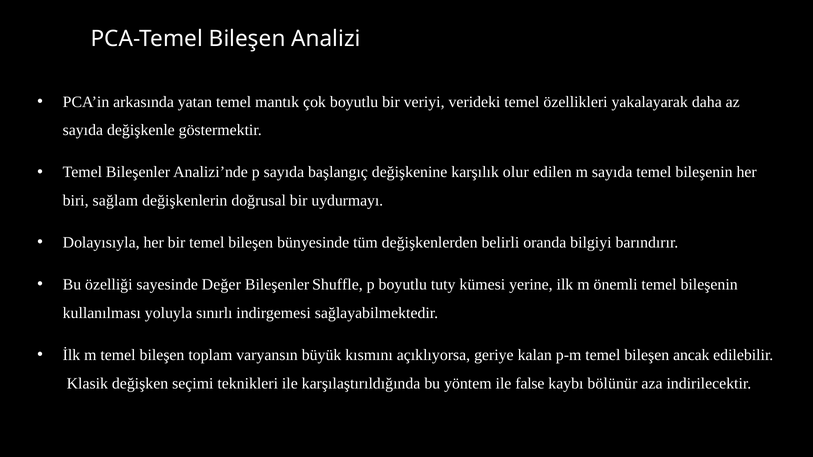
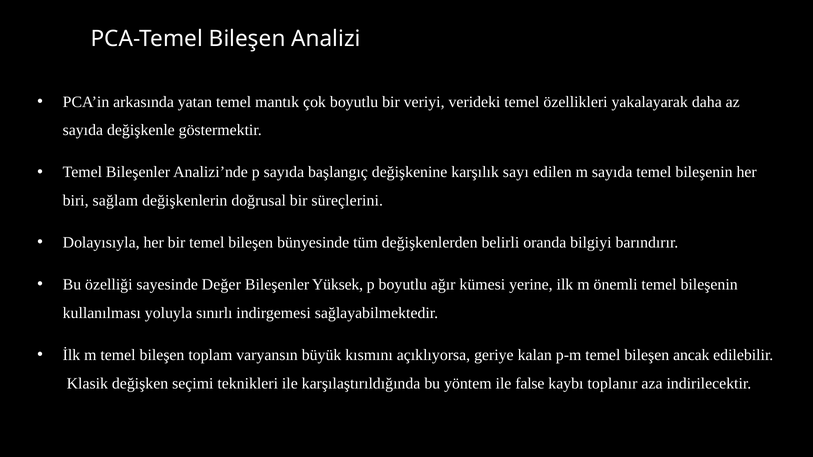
olur: olur -> sayı
uydurmayı: uydurmayı -> süreçlerini
Shuffle: Shuffle -> Yüksek
tuty: tuty -> ağır
bölünür: bölünür -> toplanır
